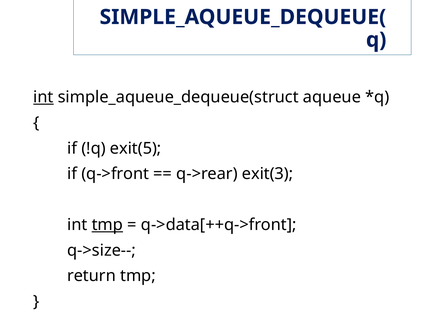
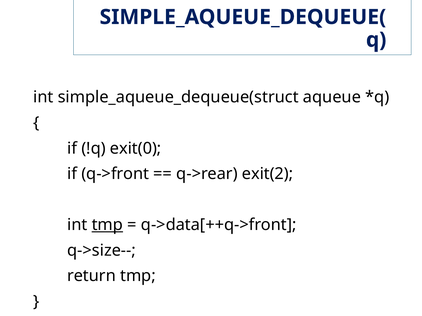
int at (43, 97) underline: present -> none
exit(5: exit(5 -> exit(0
exit(3: exit(3 -> exit(2
